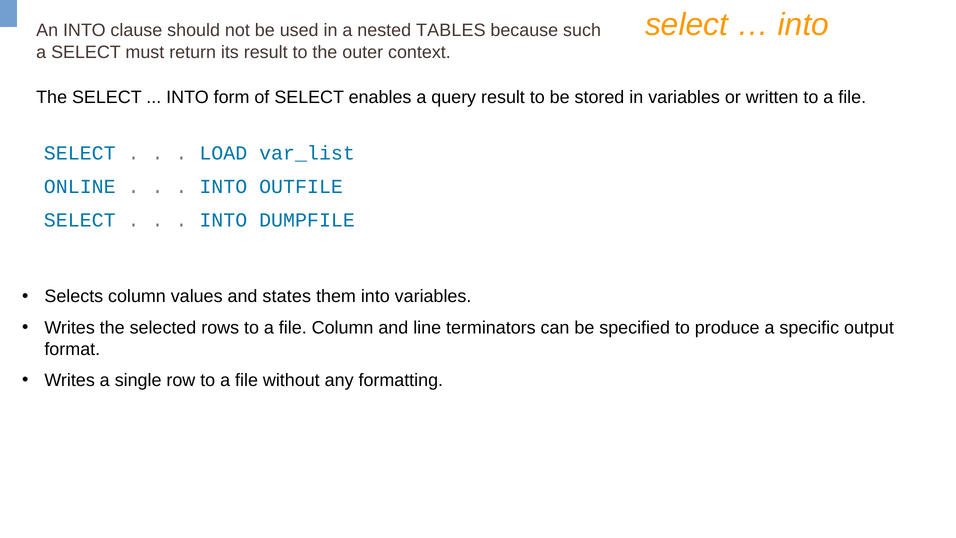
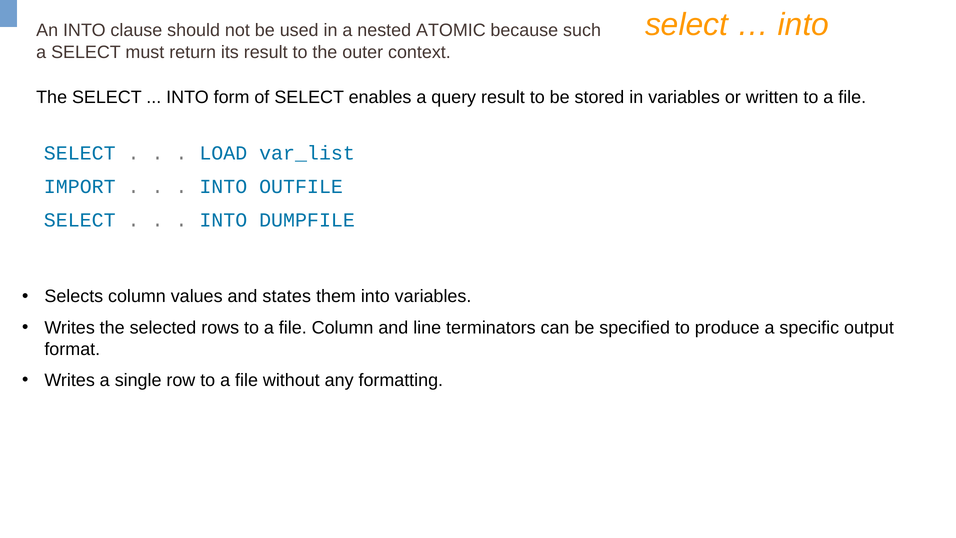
TABLES: TABLES -> ATOMIC
ONLINE: ONLINE -> IMPORT
